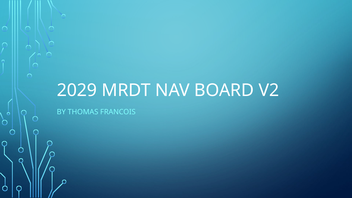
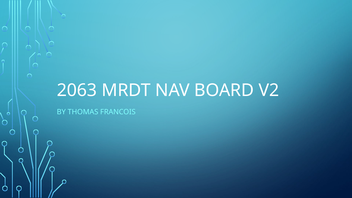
2029: 2029 -> 2063
